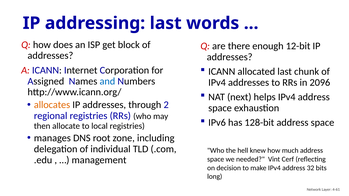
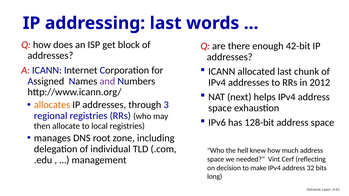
12-bit: 12-bit -> 42-bit
and colour: blue -> purple
2096: 2096 -> 2012
2: 2 -> 3
